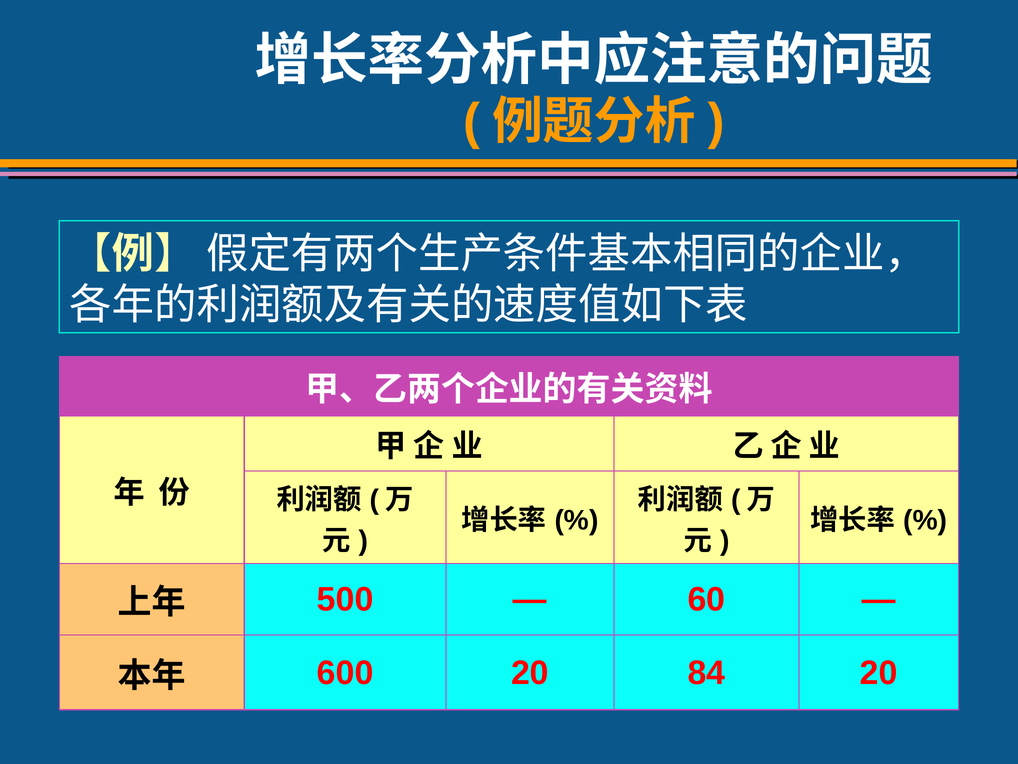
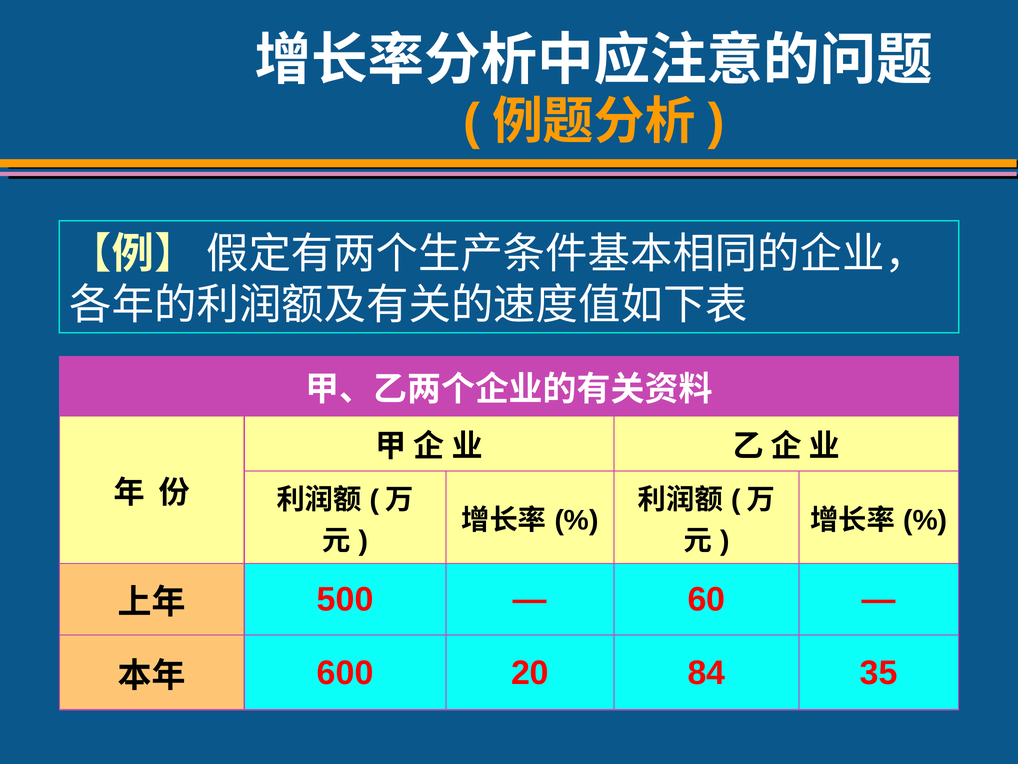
84 20: 20 -> 35
